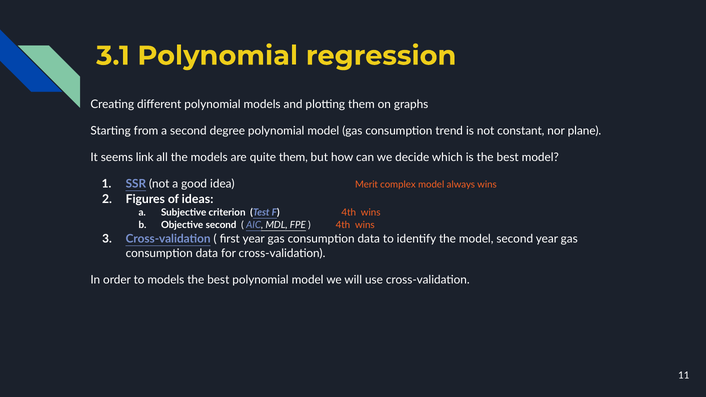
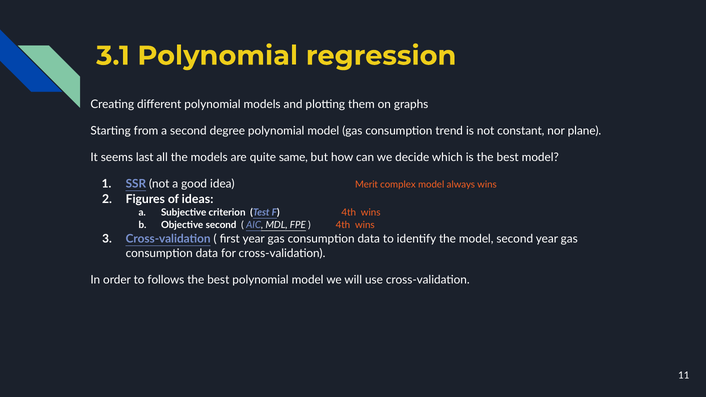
link: link -> last
quite them: them -> same
to models: models -> follows
